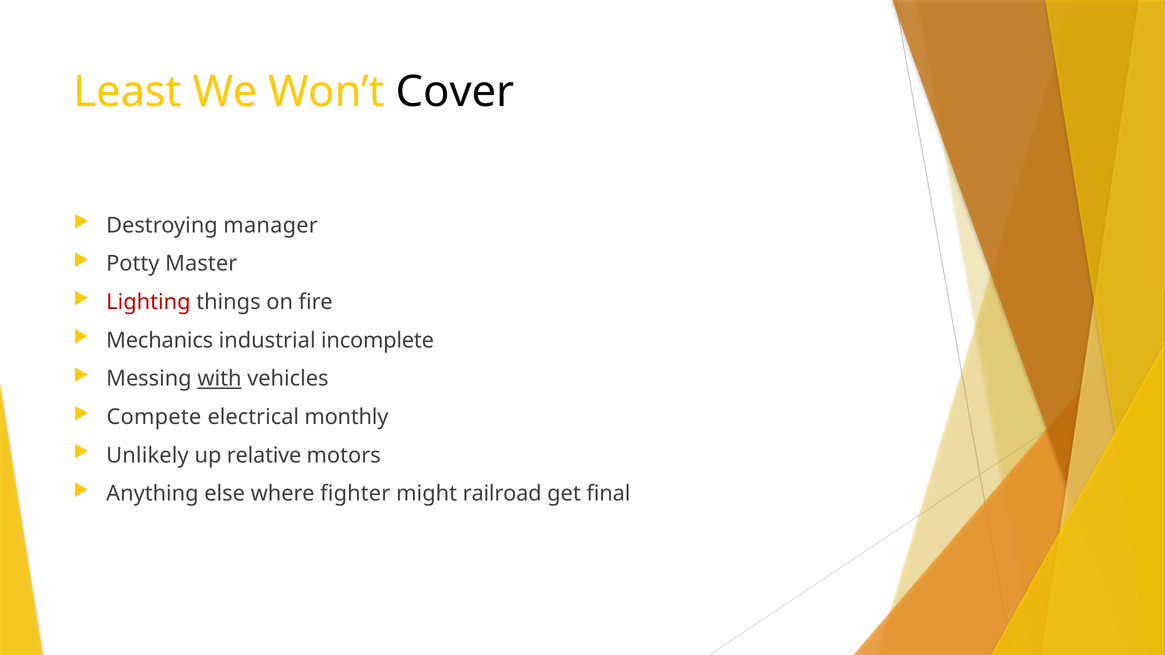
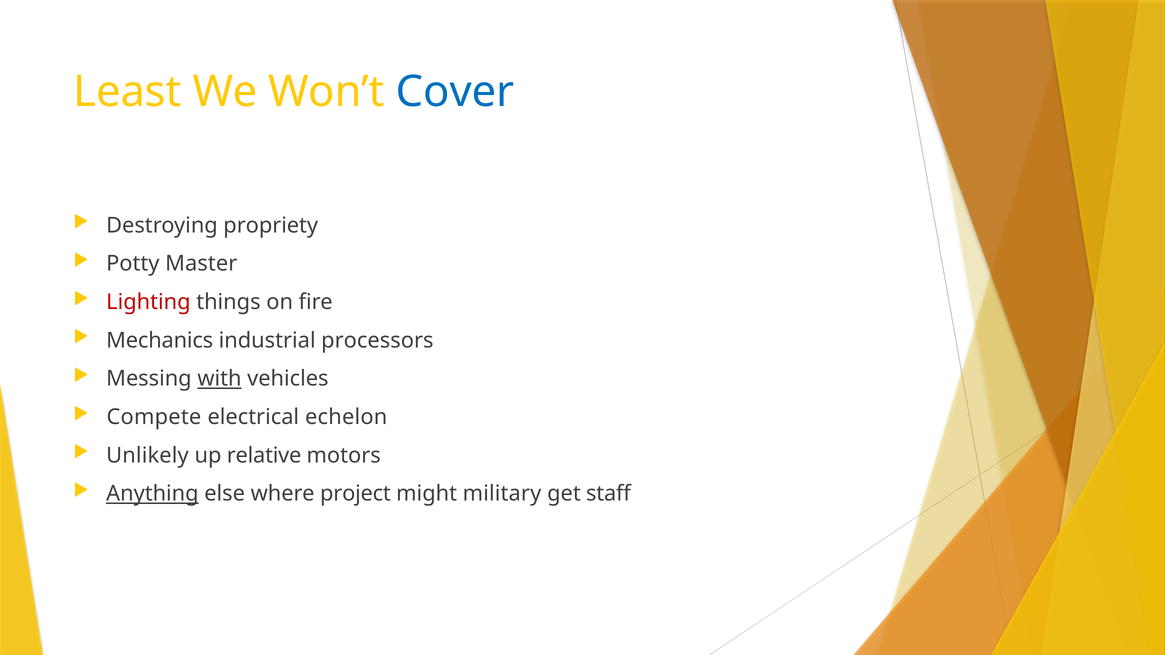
Cover colour: black -> blue
manager: manager -> propriety
incomplete: incomplete -> processors
monthly: monthly -> echelon
Anything underline: none -> present
fighter: fighter -> project
railroad: railroad -> military
final: final -> staff
